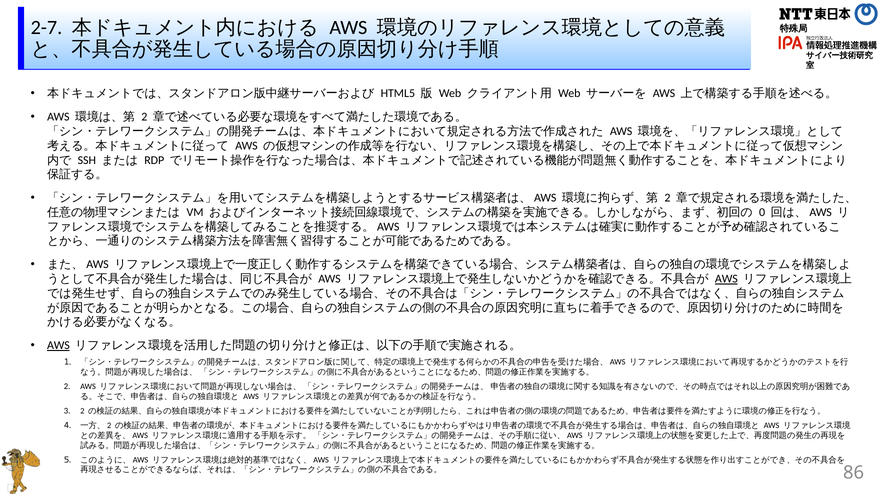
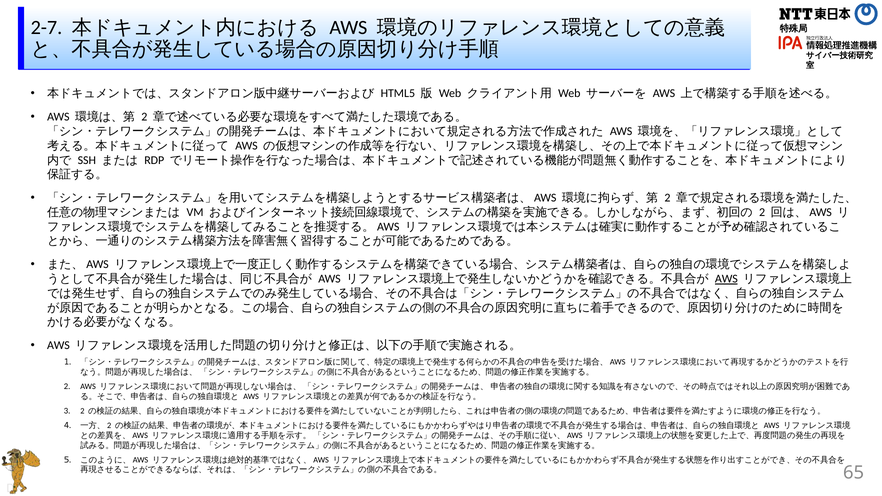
0 at (762, 212): 0 -> 2
AWS at (58, 346) underline: present -> none
86: 86 -> 65
